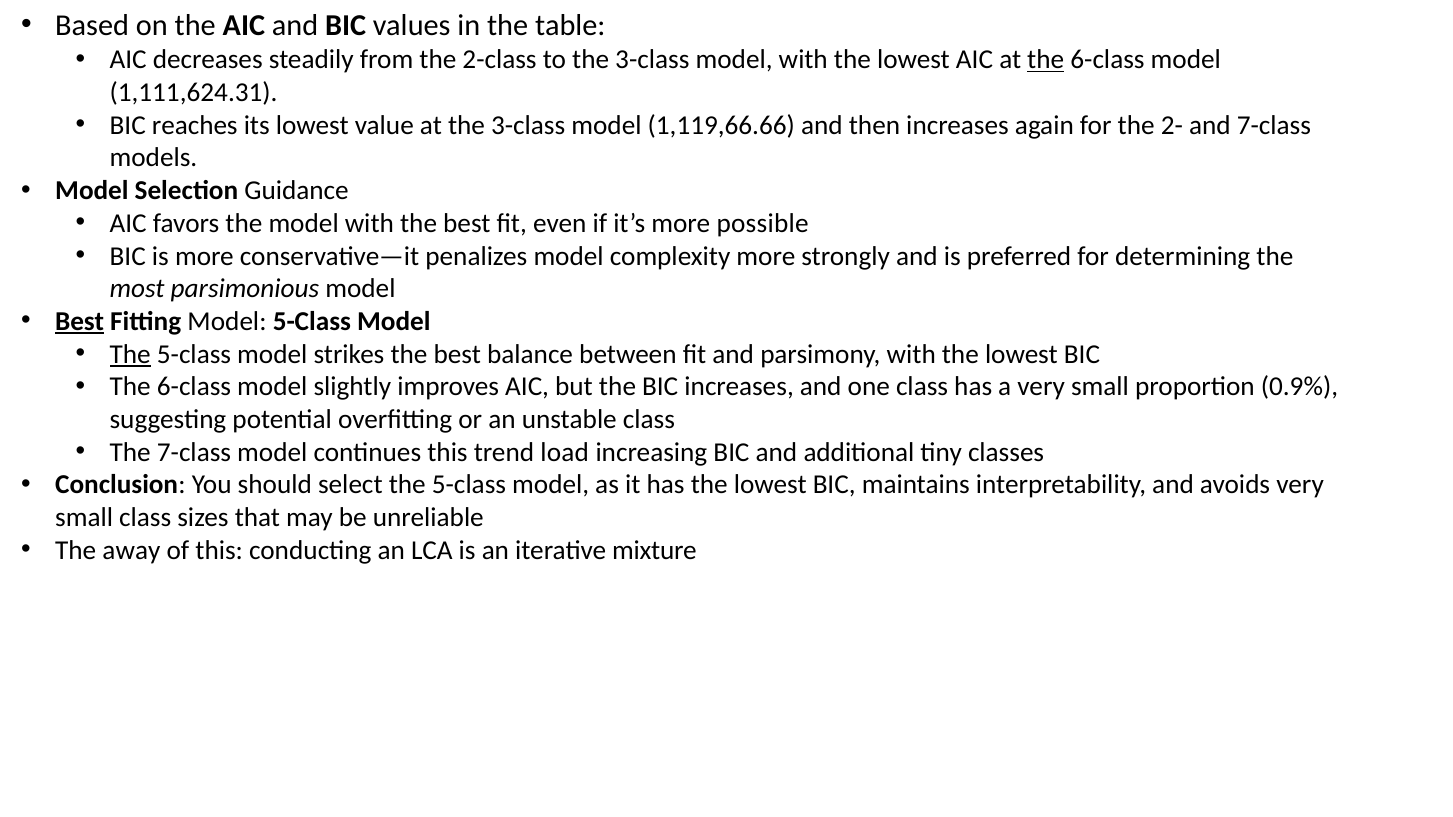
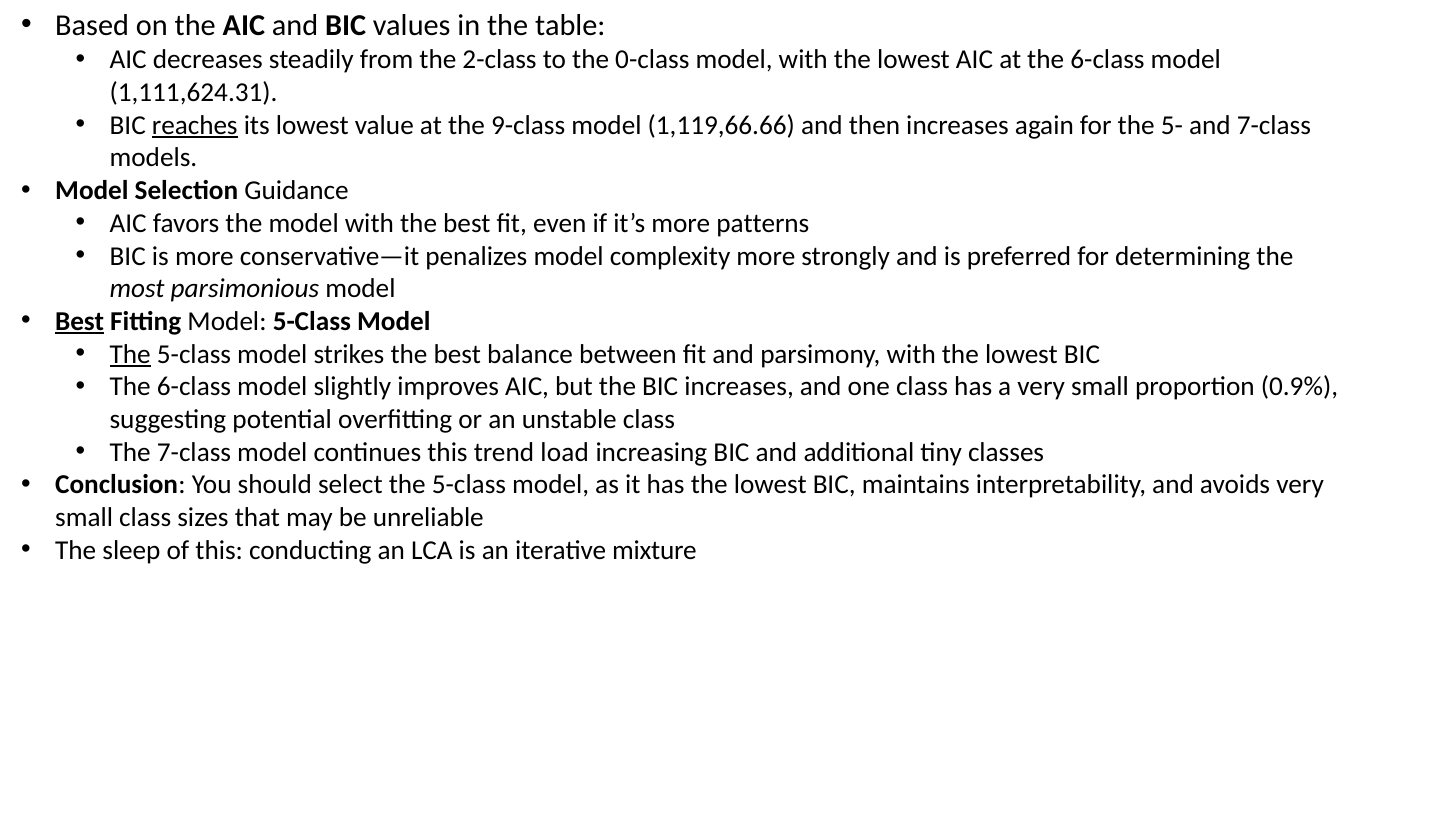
to the 3-class: 3-class -> 0-class
the at (1046, 60) underline: present -> none
reaches underline: none -> present
at the 3-class: 3-class -> 9-class
2-: 2- -> 5-
possible: possible -> patterns
away: away -> sleep
